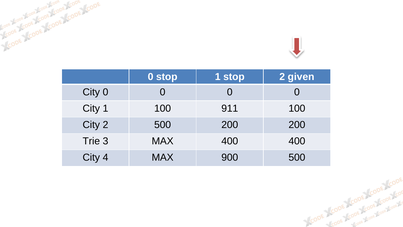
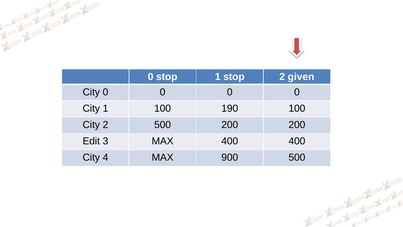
911: 911 -> 190
Trie: Trie -> Edit
